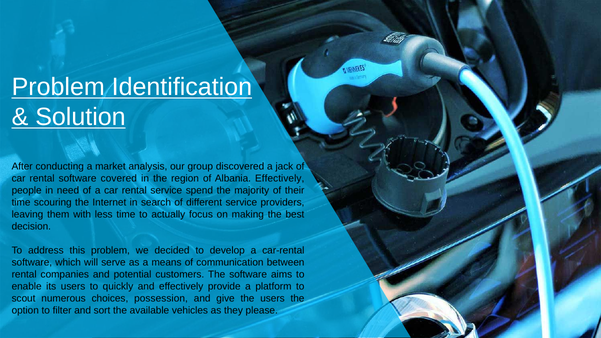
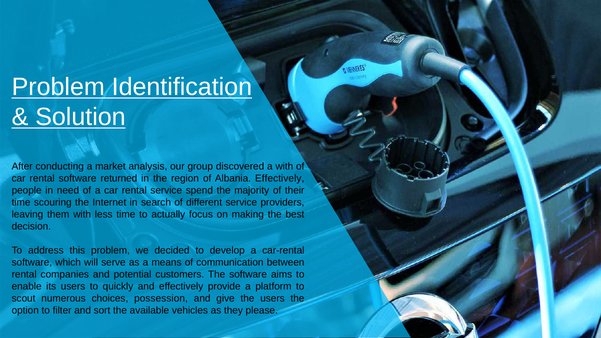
a jack: jack -> with
covered: covered -> returned
